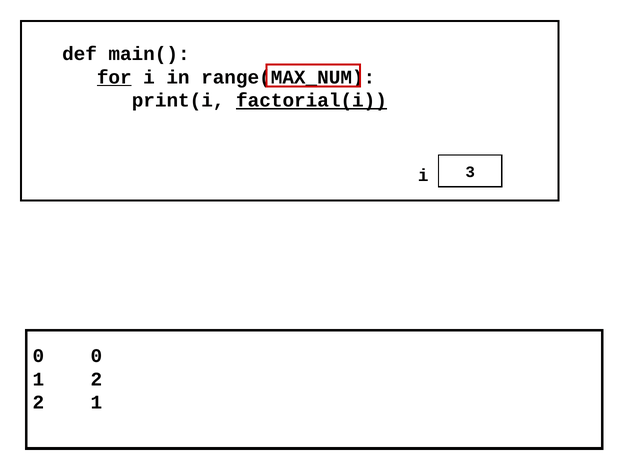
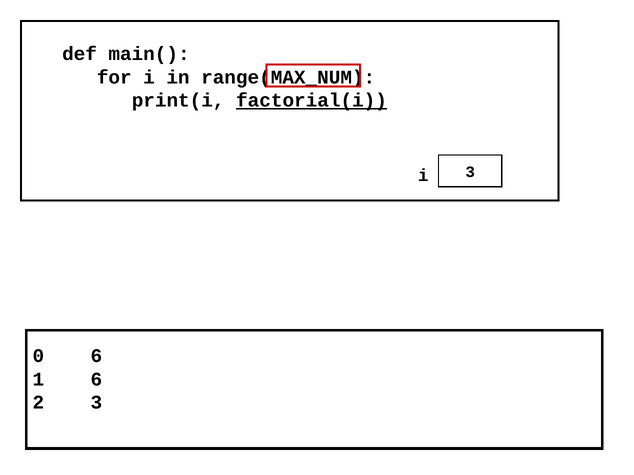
for underline: present -> none
0 0: 0 -> 6
1 2: 2 -> 6
2 1: 1 -> 3
